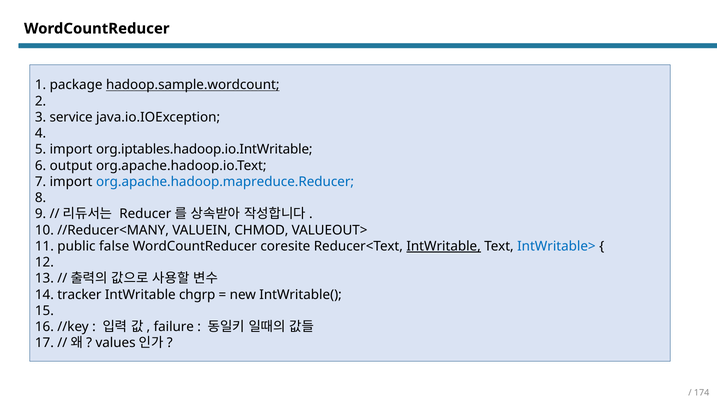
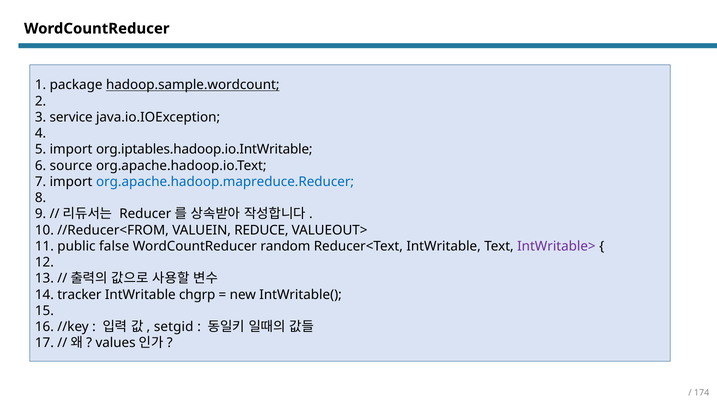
output: output -> source
//Reducer<MANY: //Reducer<MANY -> //Reducer<FROM
CHMOD: CHMOD -> REDUCE
coresite: coresite -> random
IntWritable at (444, 246) underline: present -> none
IntWritable> colour: blue -> purple
failure: failure -> setgid
